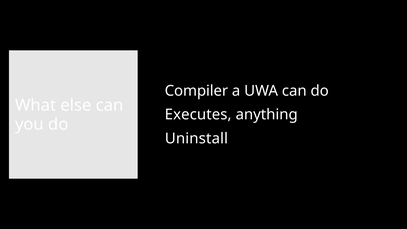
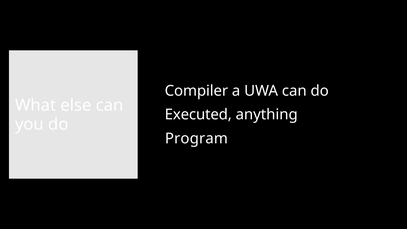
Executes: Executes -> Executed
Uninstall: Uninstall -> Program
